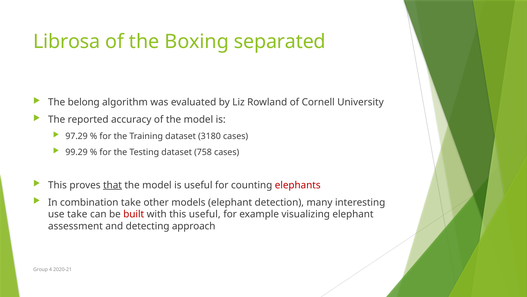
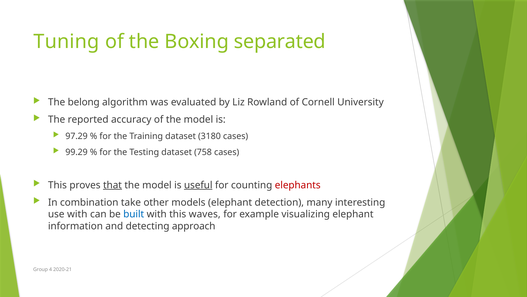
Librosa: Librosa -> Tuning
useful at (198, 185) underline: none -> present
use take: take -> with
built colour: red -> blue
this useful: useful -> waves
assessment: assessment -> information
